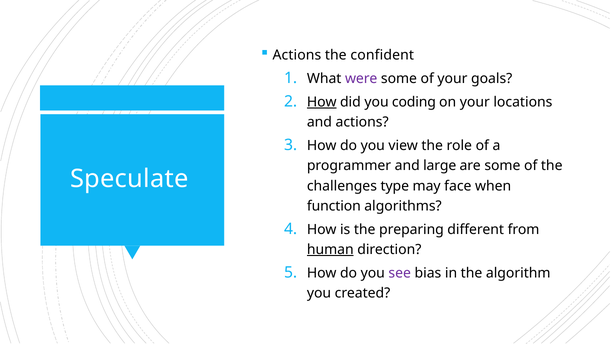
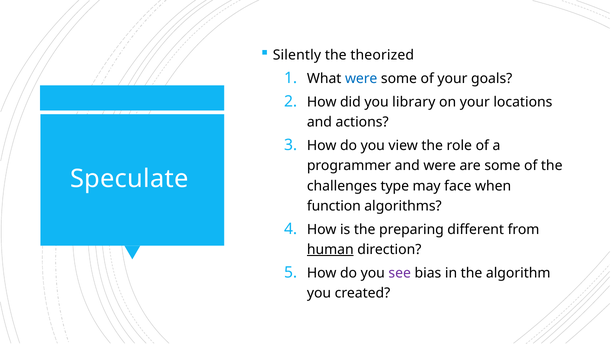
Actions at (297, 55): Actions -> Silently
confident: confident -> theorized
were at (361, 79) colour: purple -> blue
How at (322, 102) underline: present -> none
coding: coding -> library
and large: large -> were
